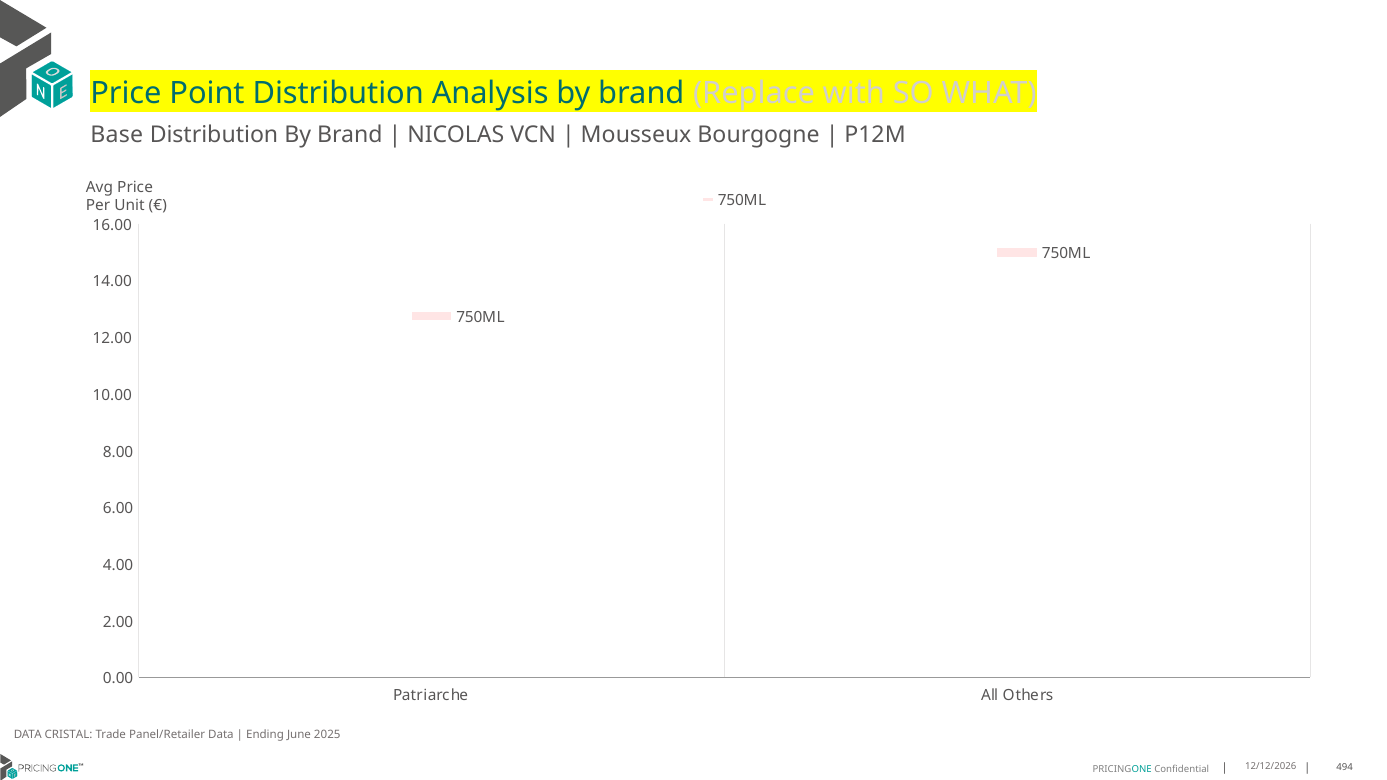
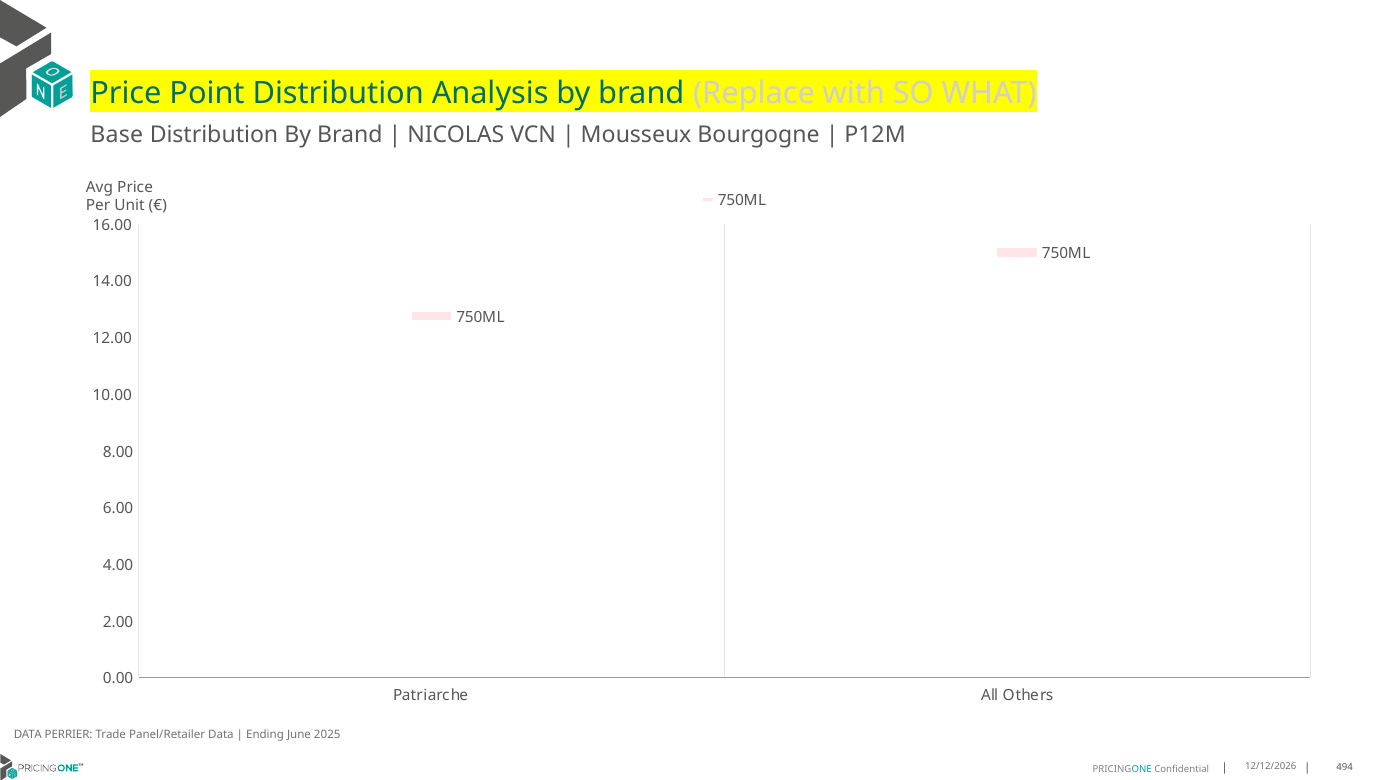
CRISTAL: CRISTAL -> PERRIER
